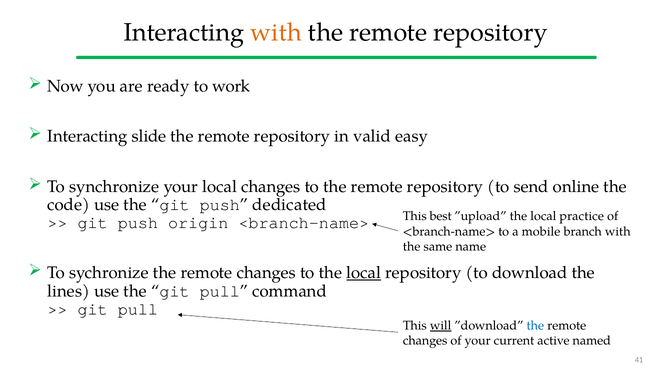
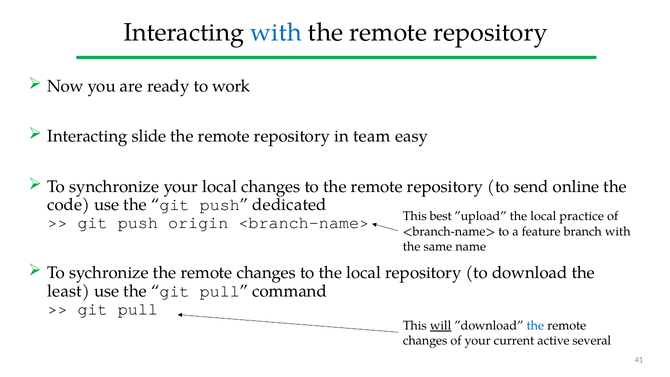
with at (276, 32) colour: orange -> blue
valid: valid -> team
mobile: mobile -> feature
local at (364, 273) underline: present -> none
lines: lines -> least
named: named -> several
